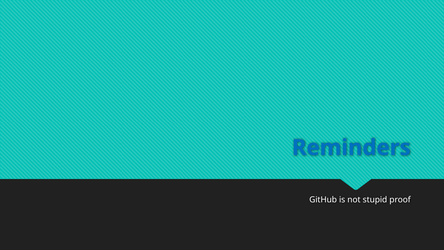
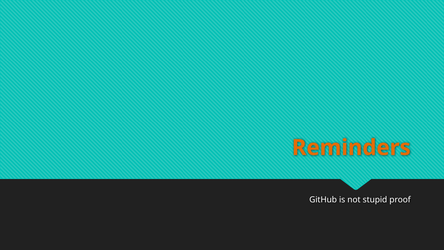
Reminders colour: blue -> orange
